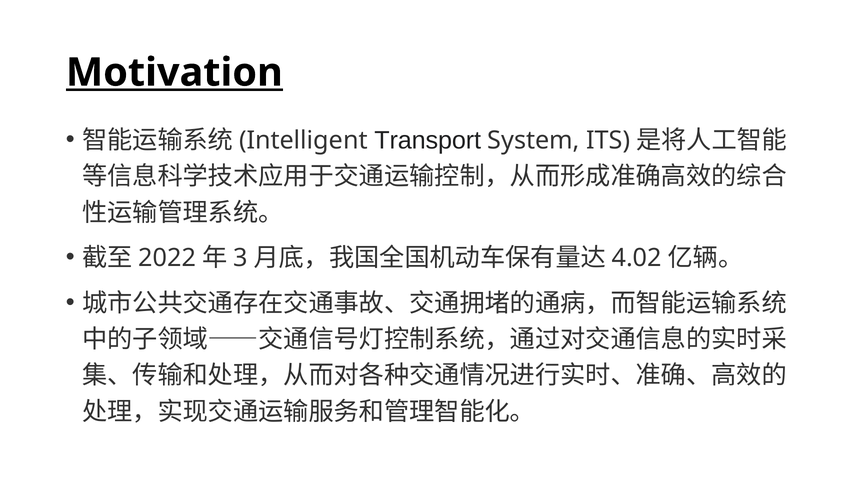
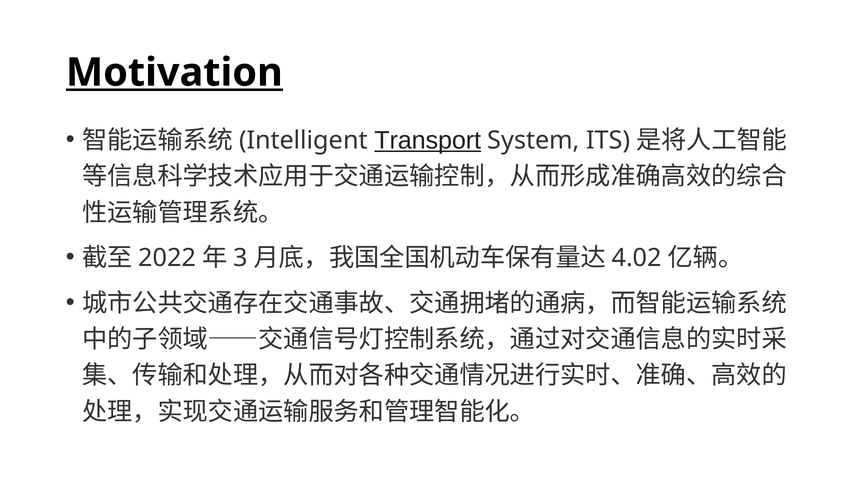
Transport underline: none -> present
